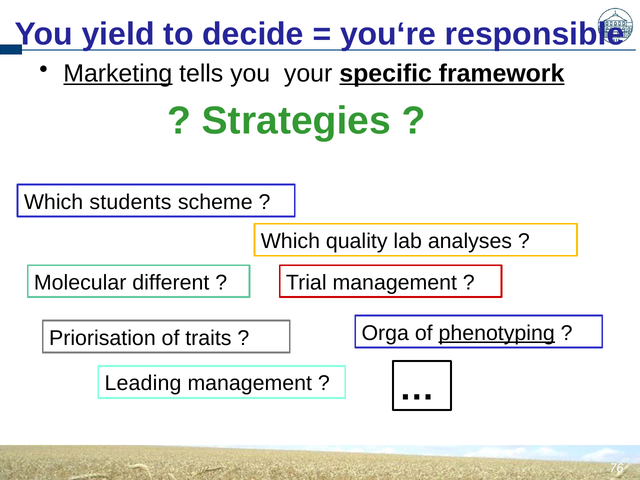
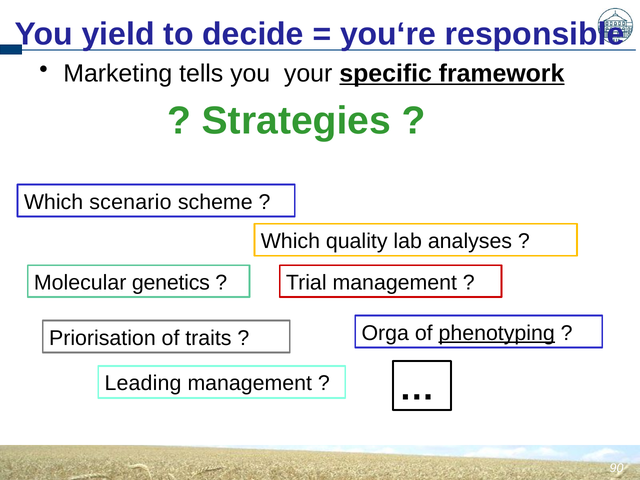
Marketing underline: present -> none
students: students -> scenario
different: different -> genetics
76: 76 -> 90
